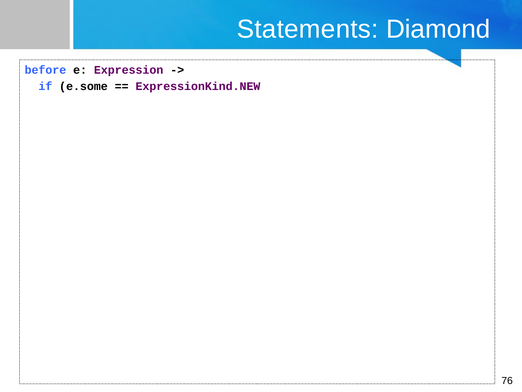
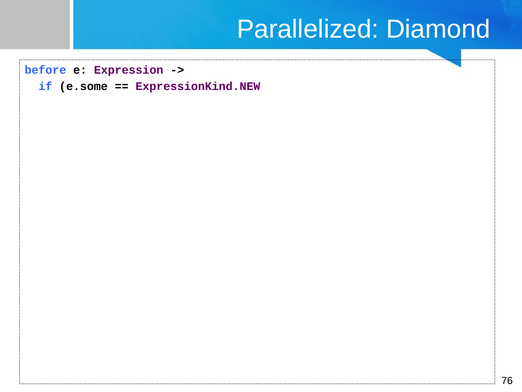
Statements: Statements -> Parallelized
